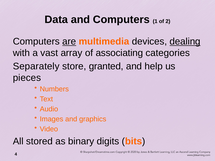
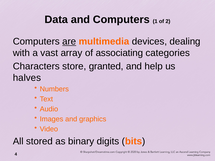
dealing underline: present -> none
Separately: Separately -> Characters
pieces: pieces -> halves
